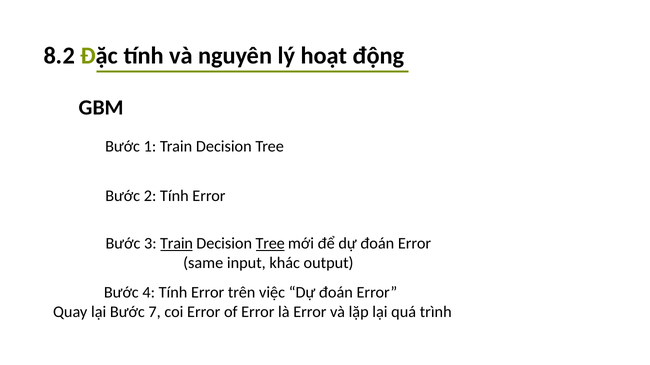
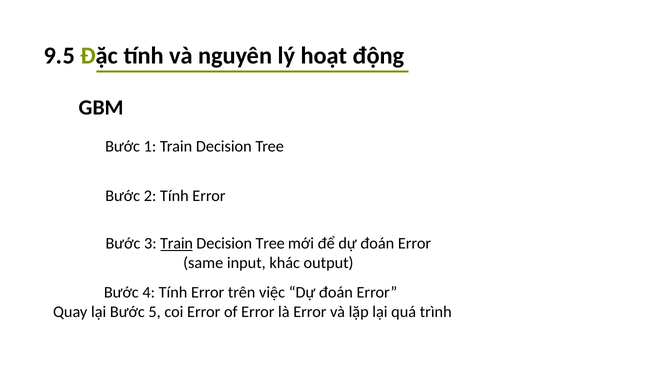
8.2: 8.2 -> 9.5
Tree at (270, 244) underline: present -> none
7: 7 -> 5
